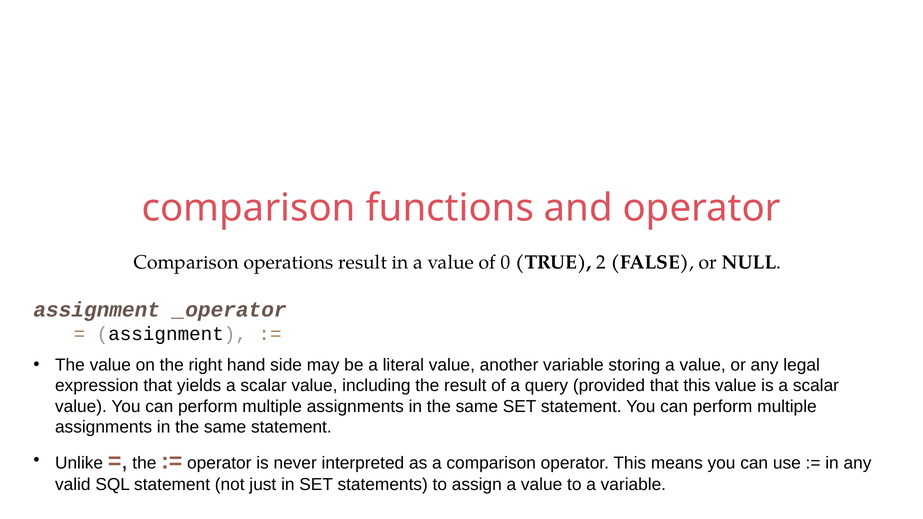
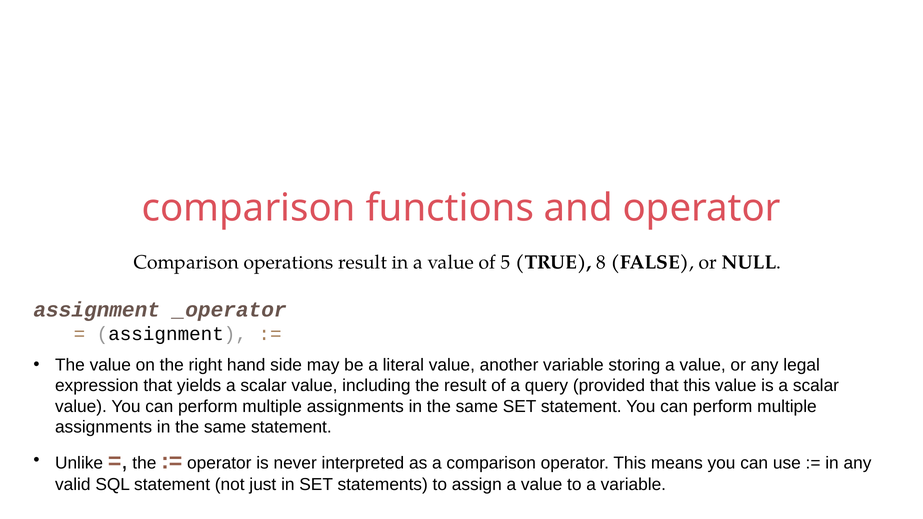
0: 0 -> 5
2: 2 -> 8
